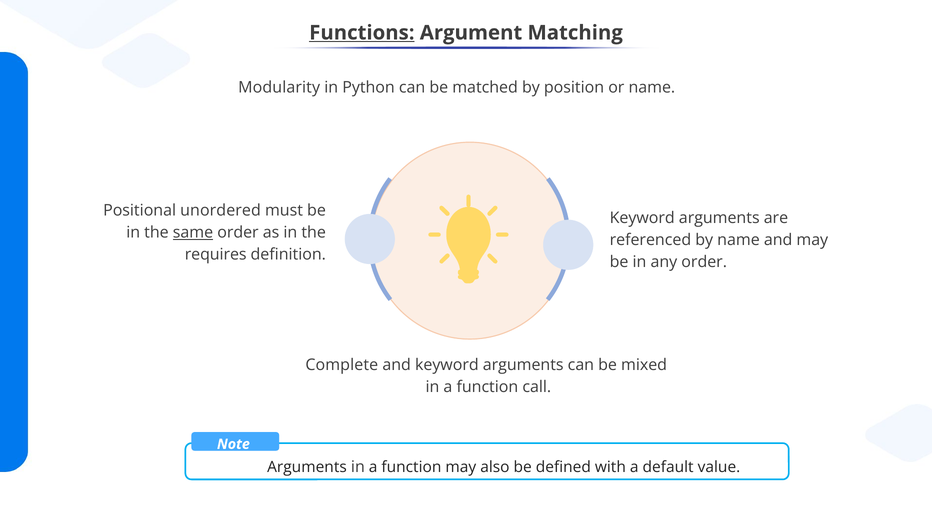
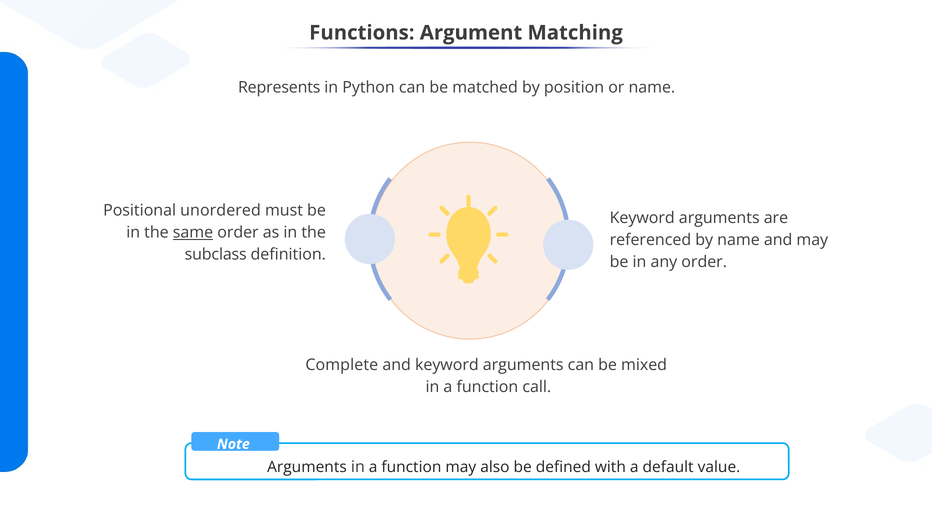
Functions underline: present -> none
Modularity: Modularity -> Represents
requires: requires -> subclass
